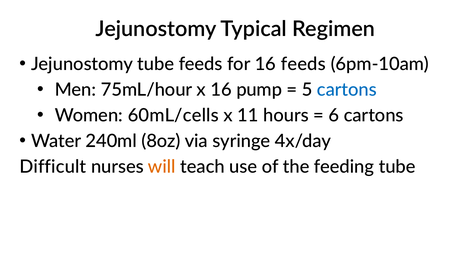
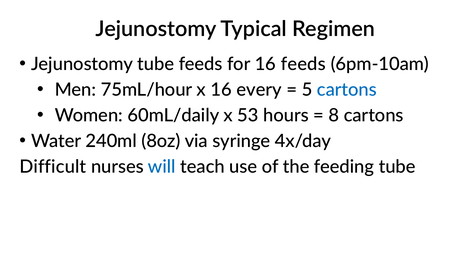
pump: pump -> every
60mL/cells: 60mL/cells -> 60mL/daily
11: 11 -> 53
6: 6 -> 8
will colour: orange -> blue
